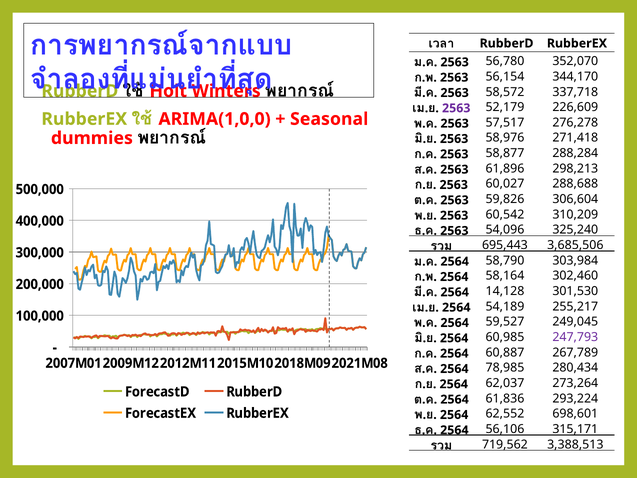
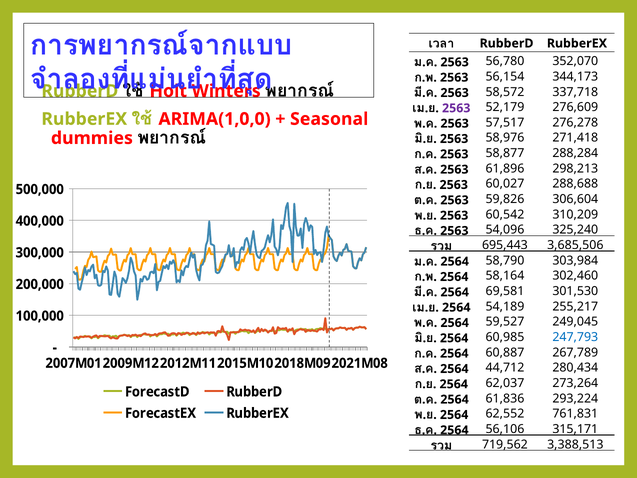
344,170: 344,170 -> 344,173
226,609: 226,609 -> 276,609
14,128: 14,128 -> 69,581
247,793 colour: purple -> blue
78,985: 78,985 -> 44,712
698,601: 698,601 -> 761,831
